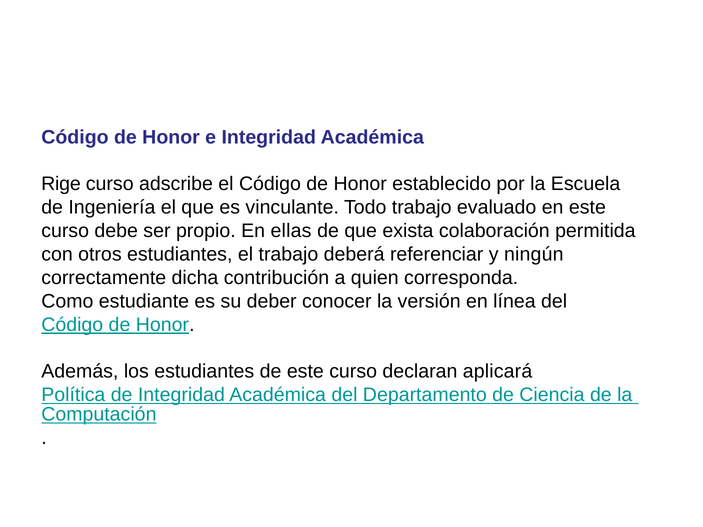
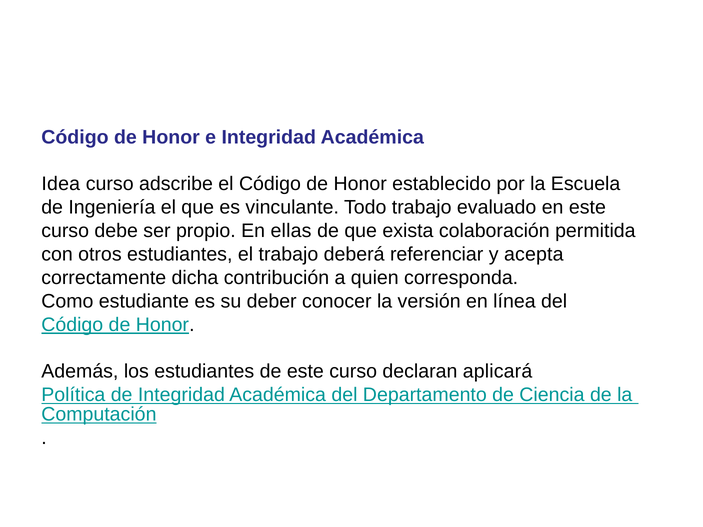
Rige: Rige -> Idea
ningún: ningún -> acepta
